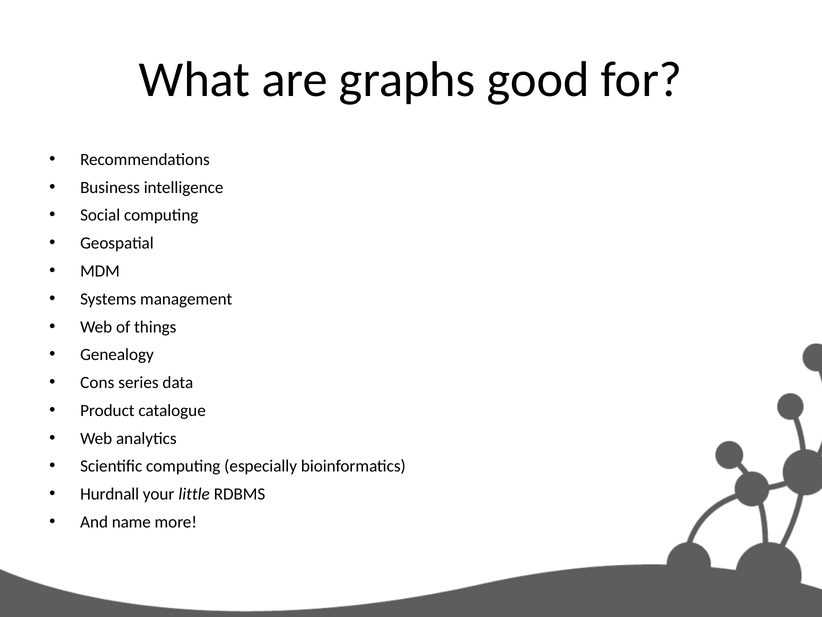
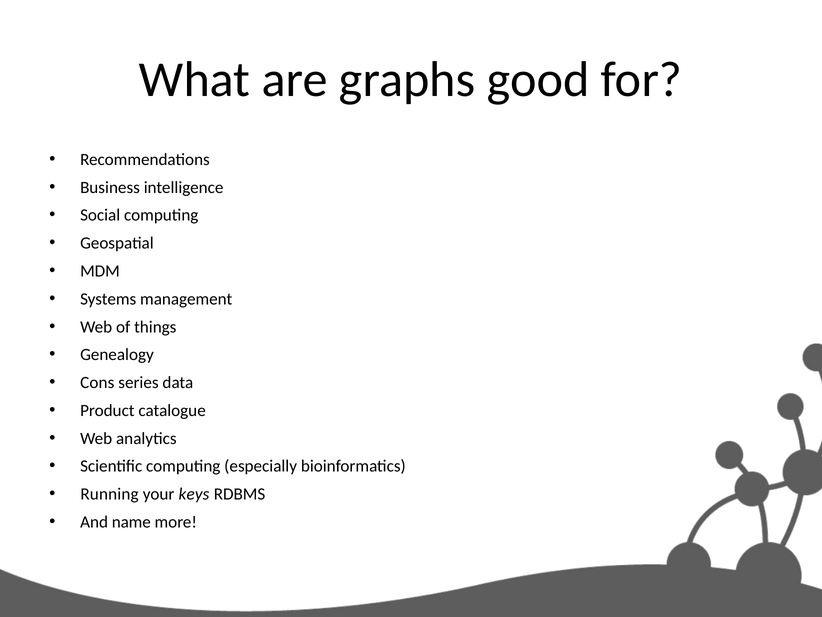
Hurdnall: Hurdnall -> Running
little: little -> keys
